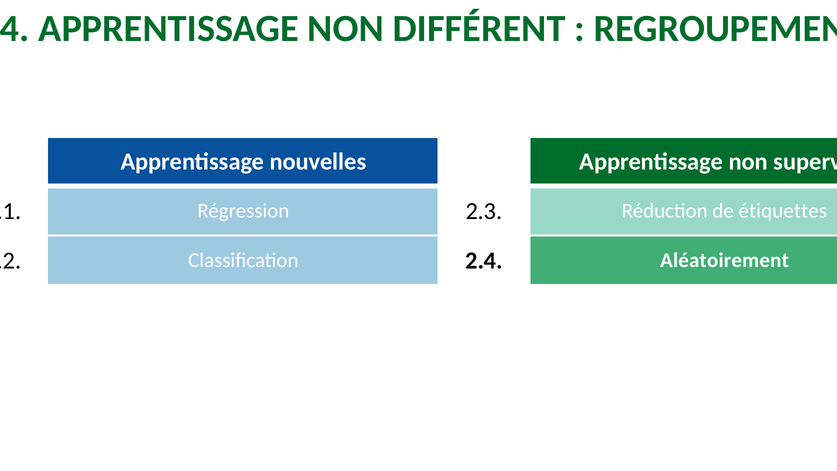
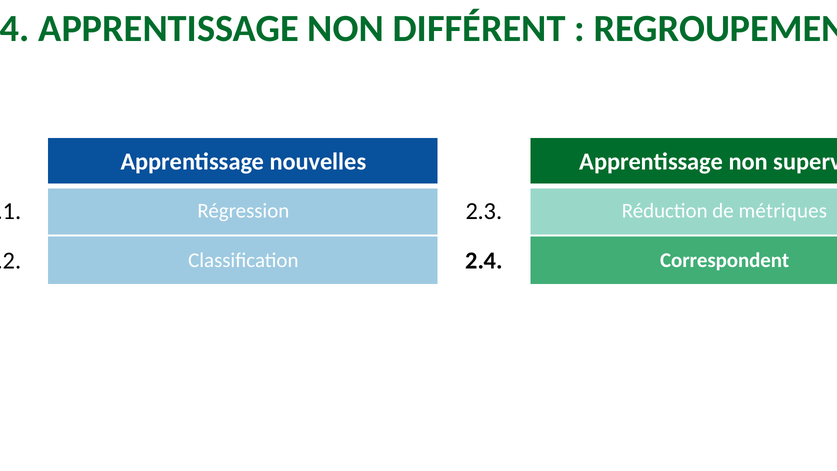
étiquettes: étiquettes -> métriques
Aléatoirement: Aléatoirement -> Correspondent
